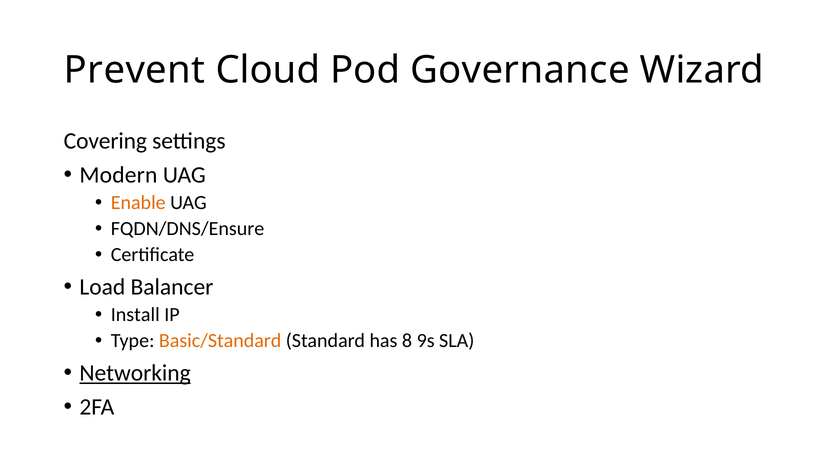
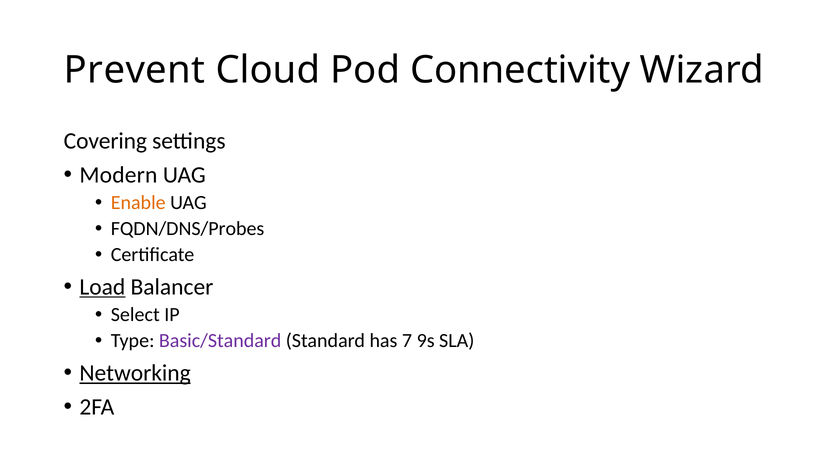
Governance: Governance -> Connectivity
FQDN/DNS/Ensure: FQDN/DNS/Ensure -> FQDN/DNS/Probes
Load underline: none -> present
Install: Install -> Select
Basic/Standard colour: orange -> purple
8: 8 -> 7
